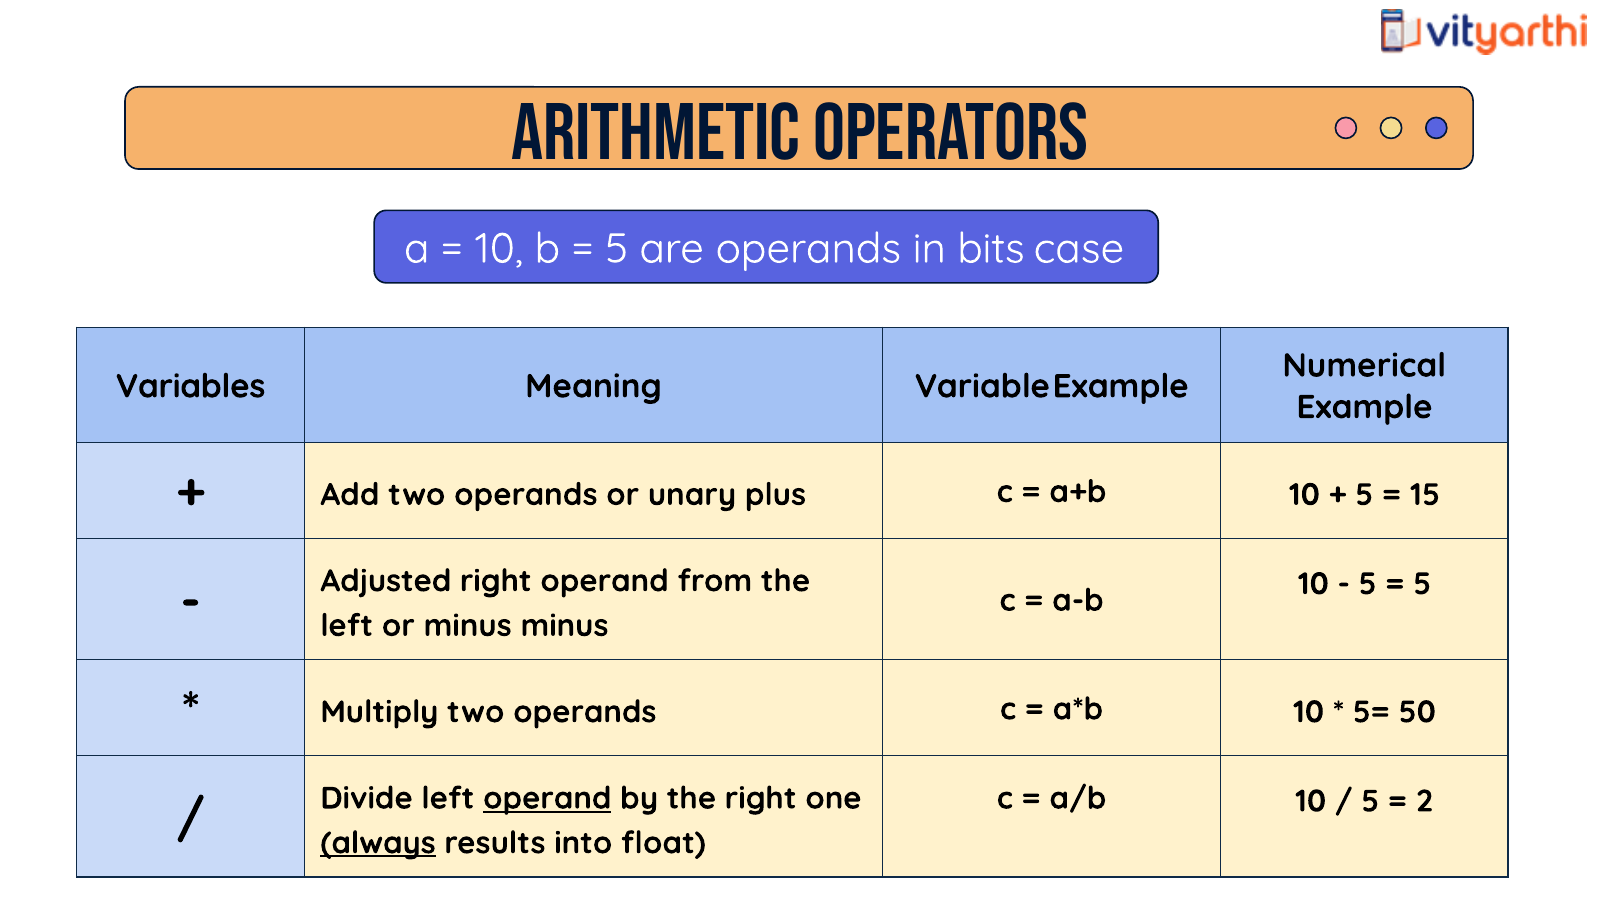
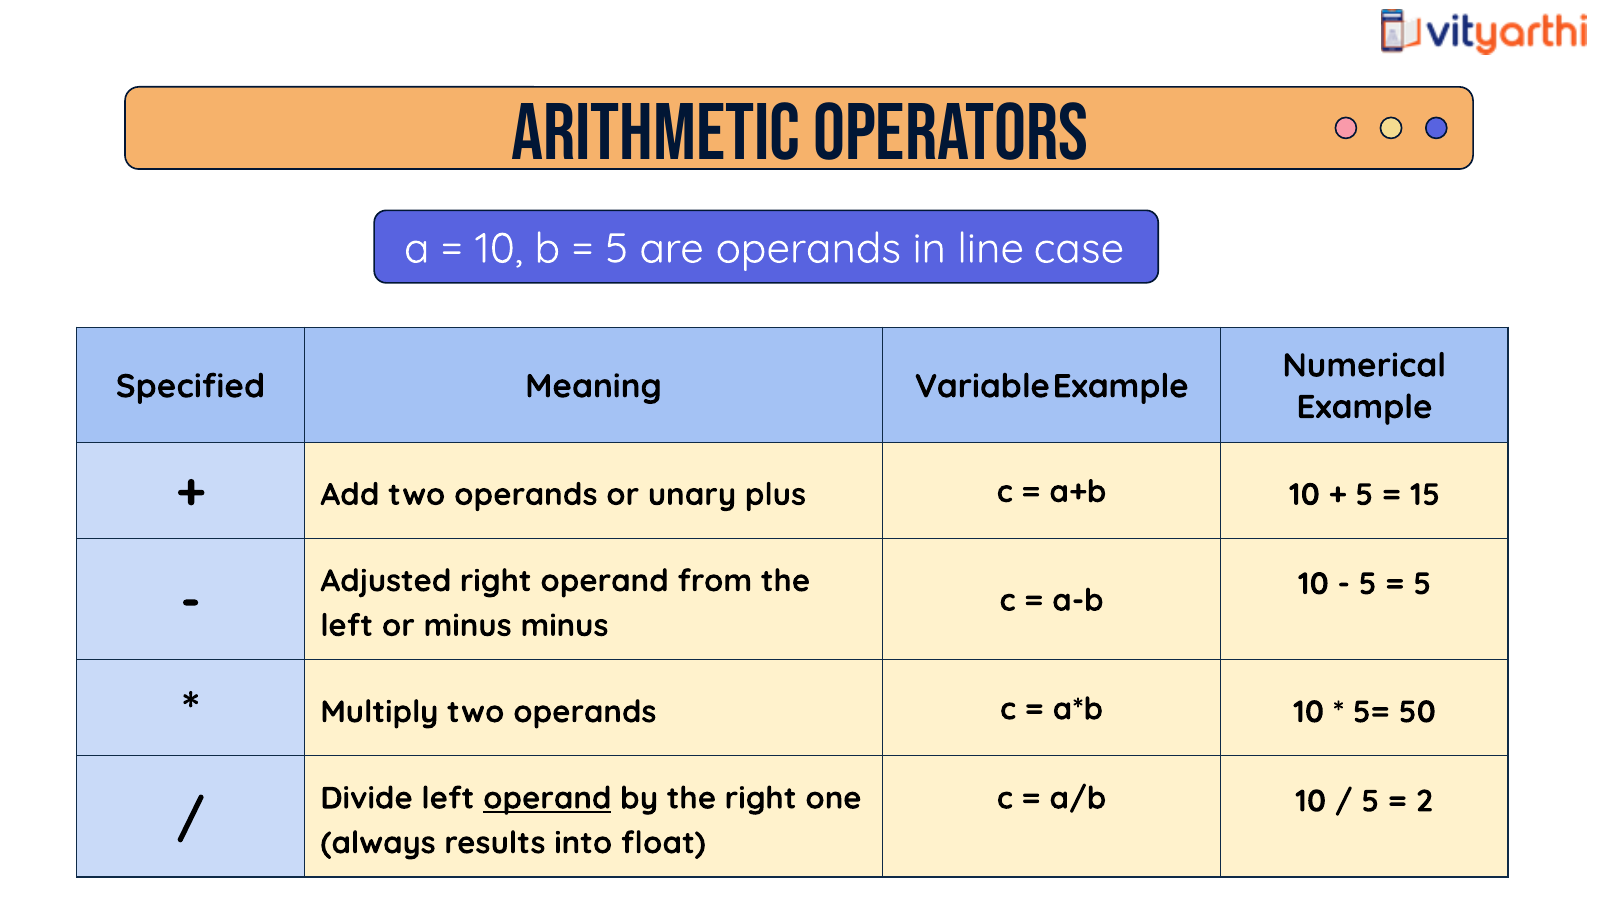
bits: bits -> line
Variables: Variables -> Specified
always underline: present -> none
